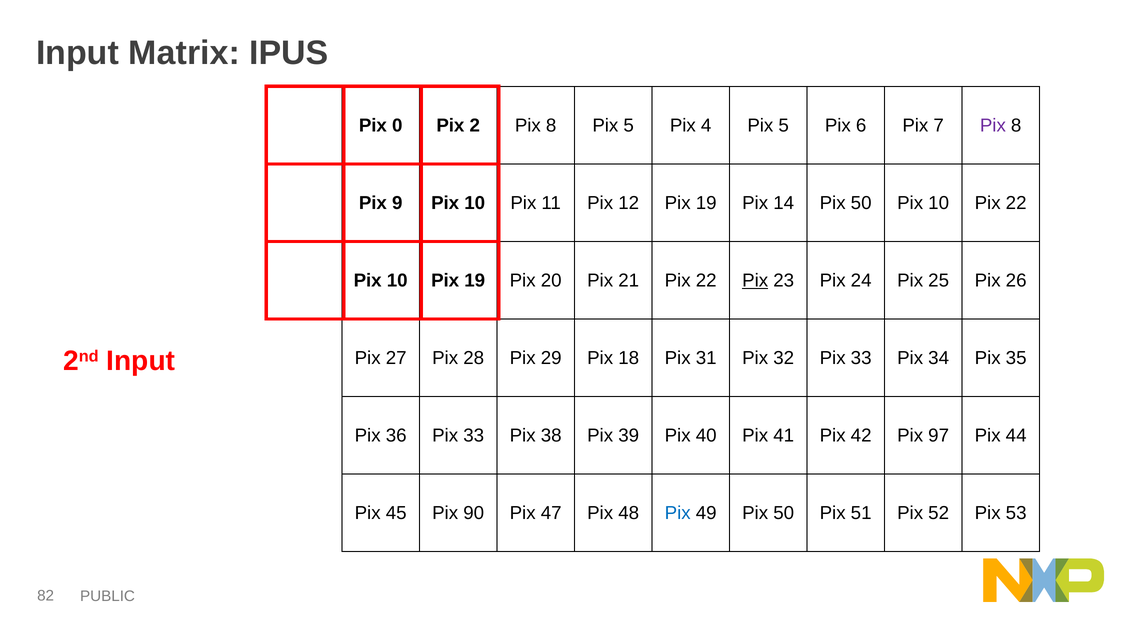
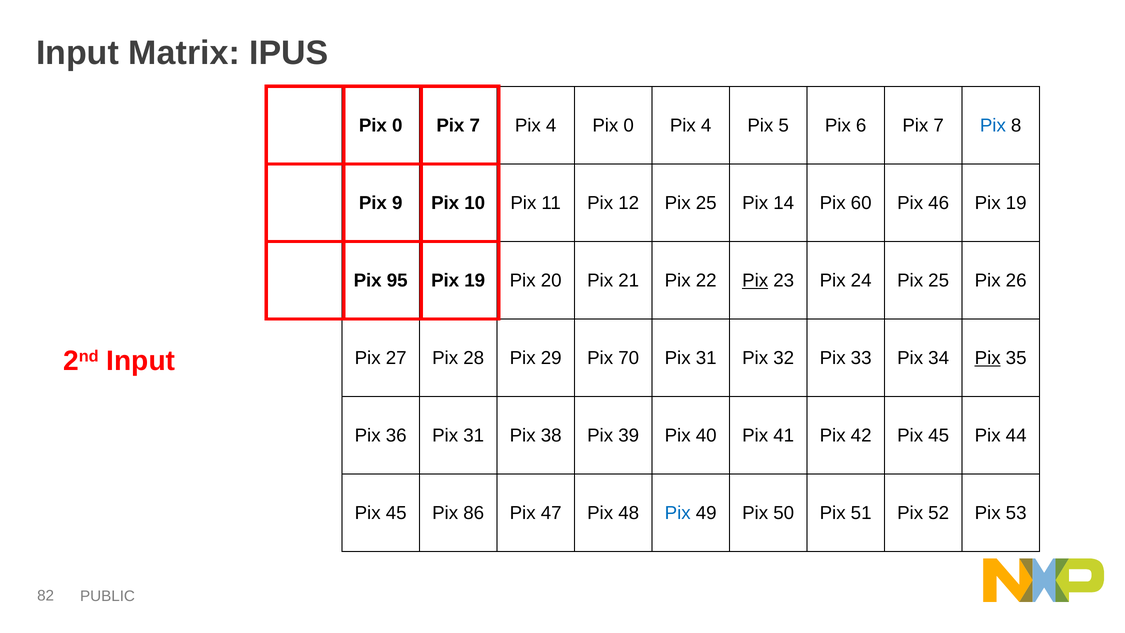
0 Pix 2: 2 -> 7
8 at (551, 125): 8 -> 4
5 at (629, 125): 5 -> 0
Pix at (993, 125) colour: purple -> blue
12 Pix 19: 19 -> 25
14 Pix 50: 50 -> 60
10 at (939, 203): 10 -> 46
22 at (1016, 203): 22 -> 19
10 at (397, 280): 10 -> 95
18: 18 -> 70
Pix at (988, 358) underline: none -> present
36 Pix 33: 33 -> 31
42 Pix 97: 97 -> 45
90: 90 -> 86
